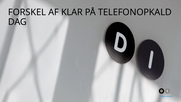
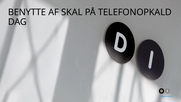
FORSKEL: FORSKEL -> BENYTTE
KLAR: KLAR -> SKAL
